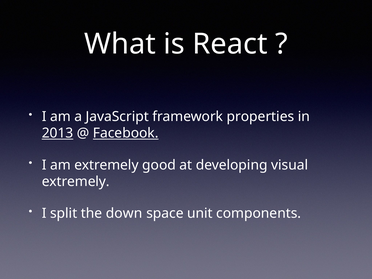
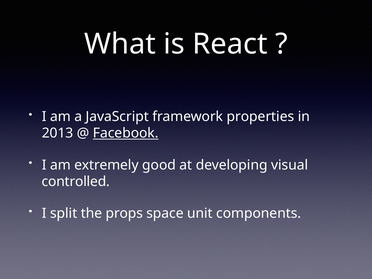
2013 underline: present -> none
extremely at (76, 182): extremely -> controlled
down: down -> props
